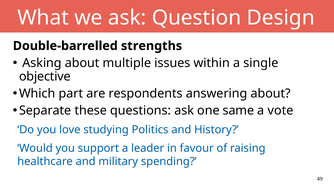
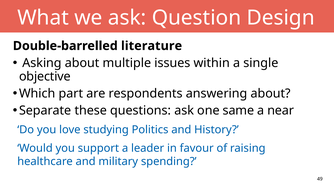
strengths: strengths -> literature
vote: vote -> near
